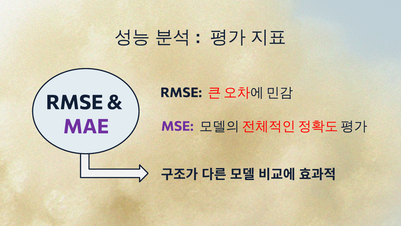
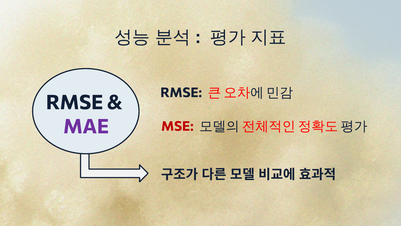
MSE colour: purple -> red
